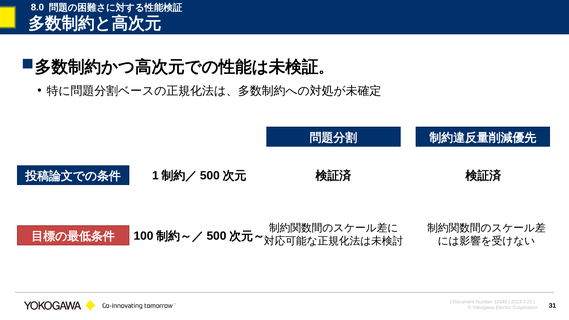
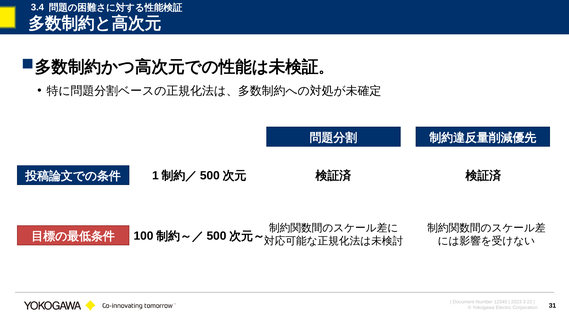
8.0: 8.0 -> 3.4
